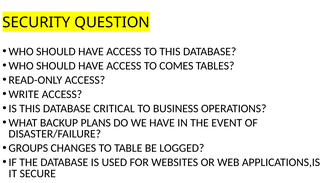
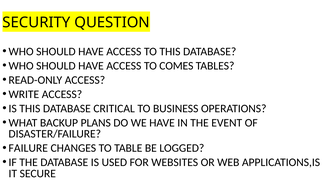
GROUPS: GROUPS -> FAILURE
